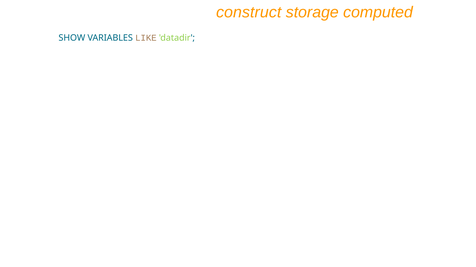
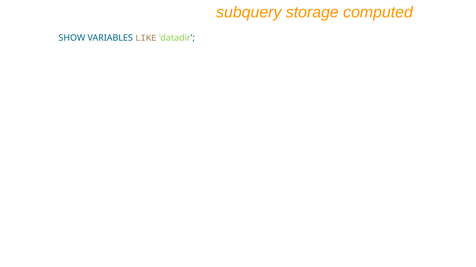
construct: construct -> subquery
